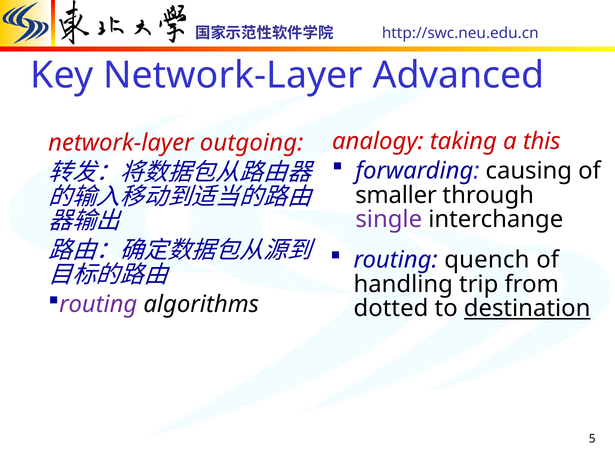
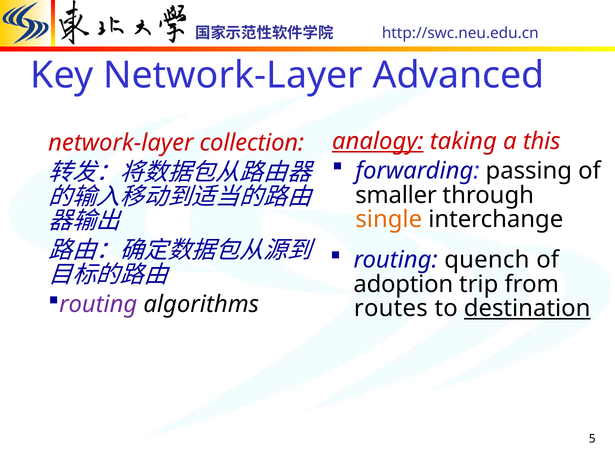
analogy underline: none -> present
outgoing: outgoing -> collection
causing: causing -> passing
single colour: purple -> orange
handling: handling -> adoption
dotted: dotted -> routes
